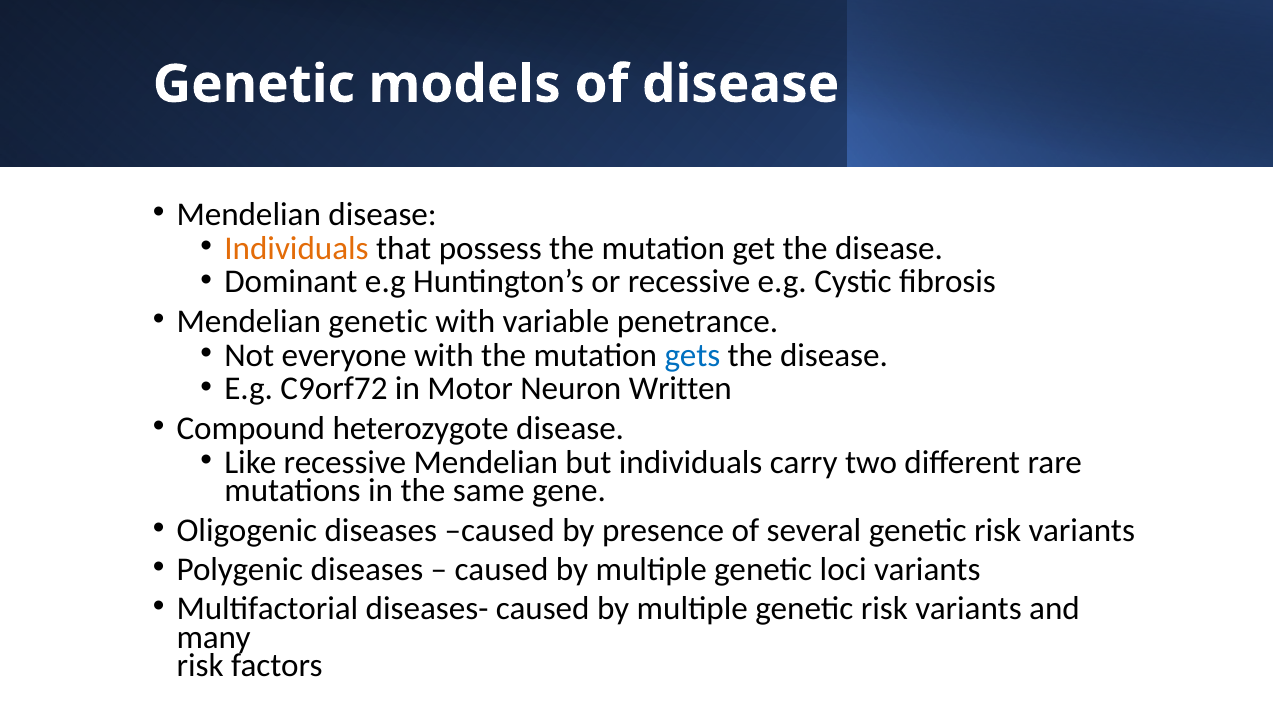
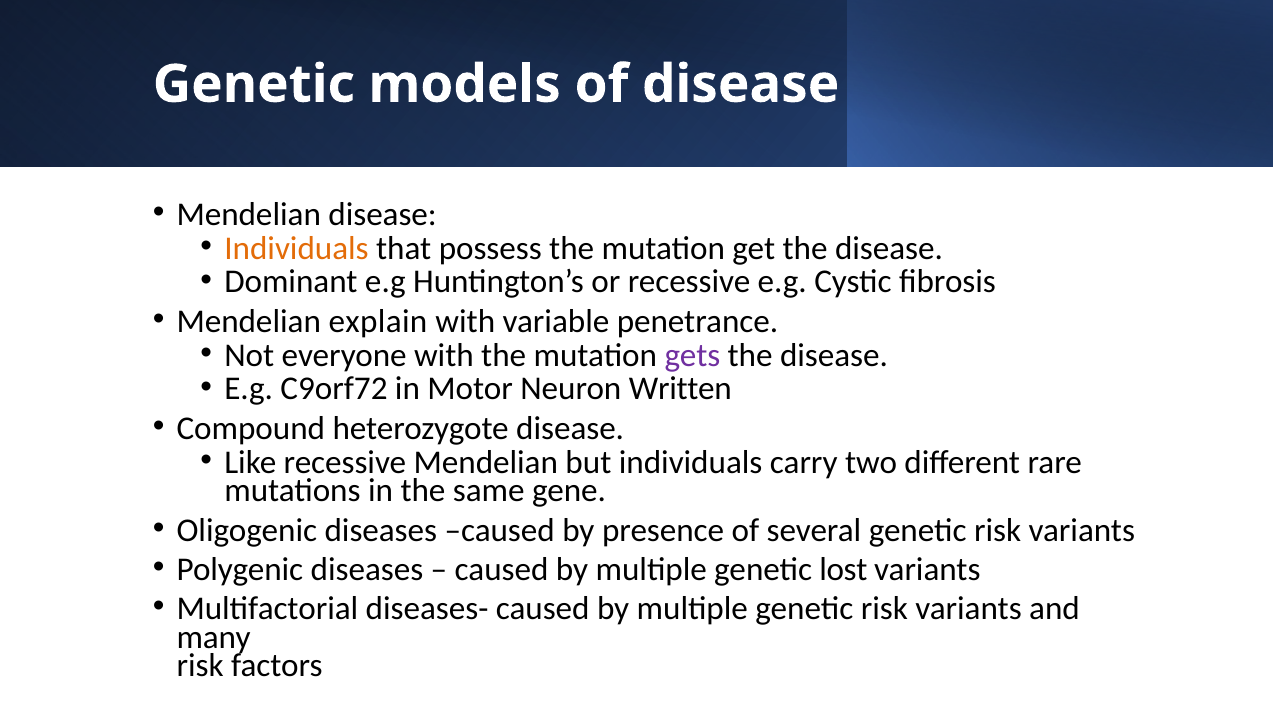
Mendelian genetic: genetic -> explain
gets colour: blue -> purple
loci: loci -> lost
